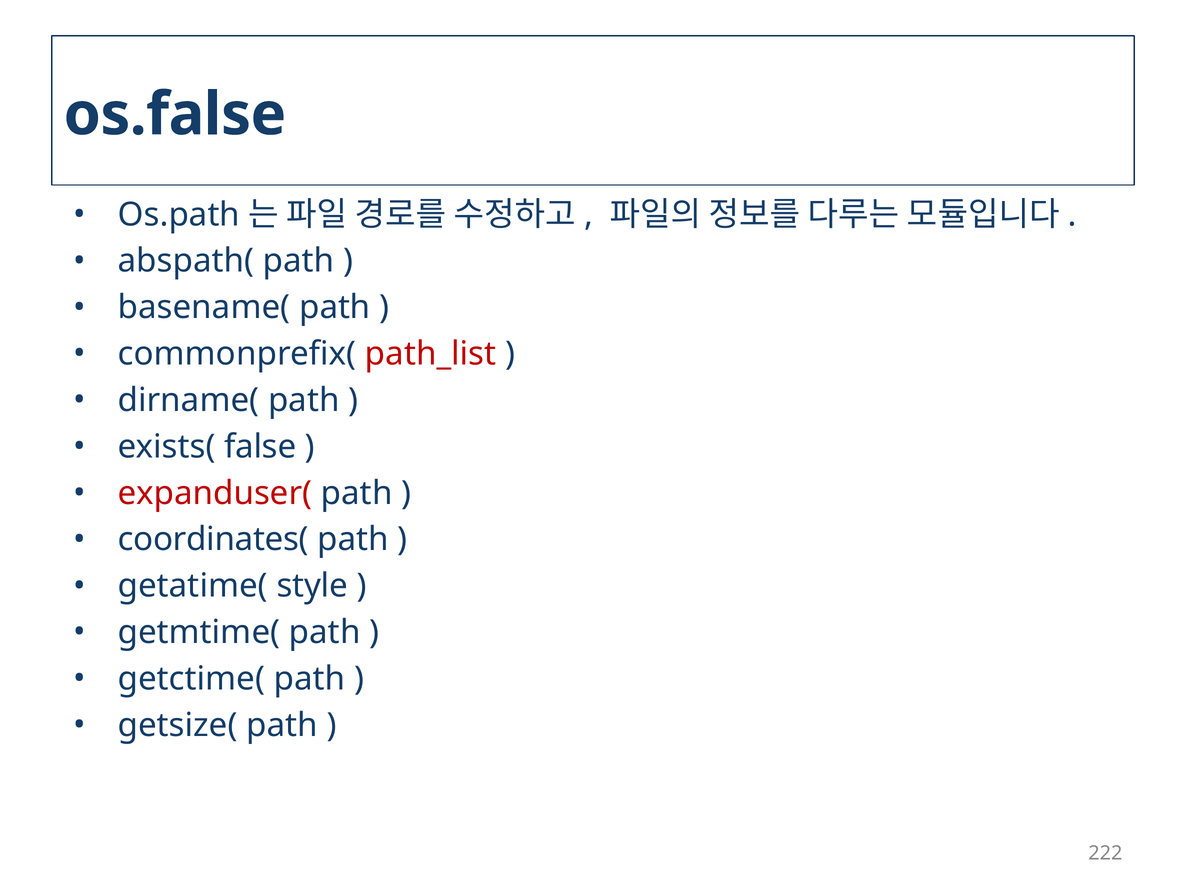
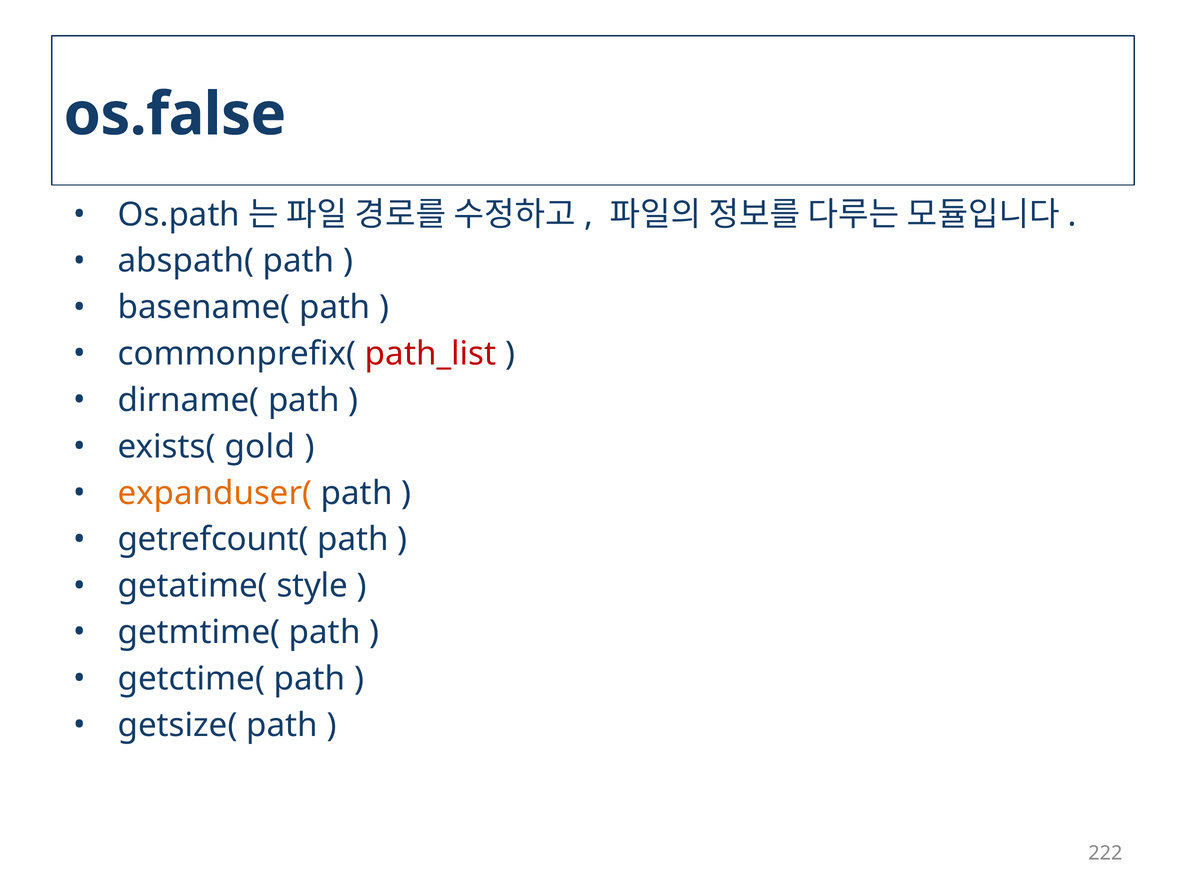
false: false -> gold
expanduser( colour: red -> orange
coordinates(: coordinates( -> getrefcount(
